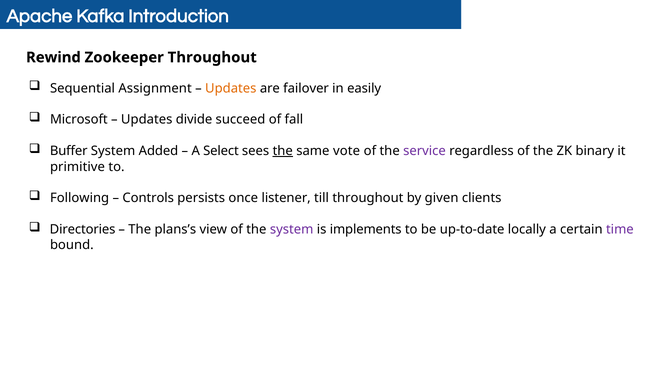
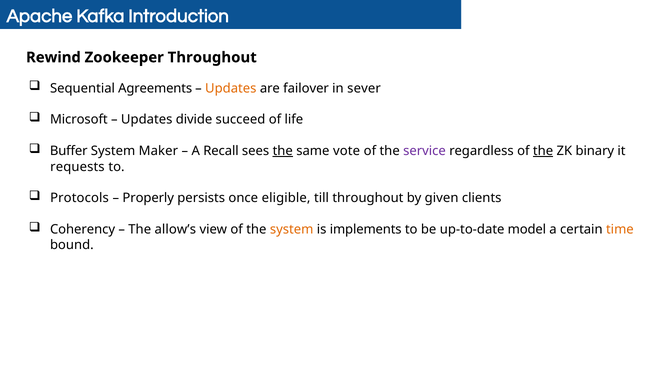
Assignment: Assignment -> Agreements
easily: easily -> sever
fall: fall -> life
Added: Added -> Maker
Select: Select -> Recall
the at (543, 151) underline: none -> present
primitive: primitive -> requests
Following: Following -> Protocols
Controls: Controls -> Properly
listener: listener -> eligible
Directories: Directories -> Coherency
plans’s: plans’s -> allow’s
system at (292, 229) colour: purple -> orange
locally: locally -> model
time colour: purple -> orange
